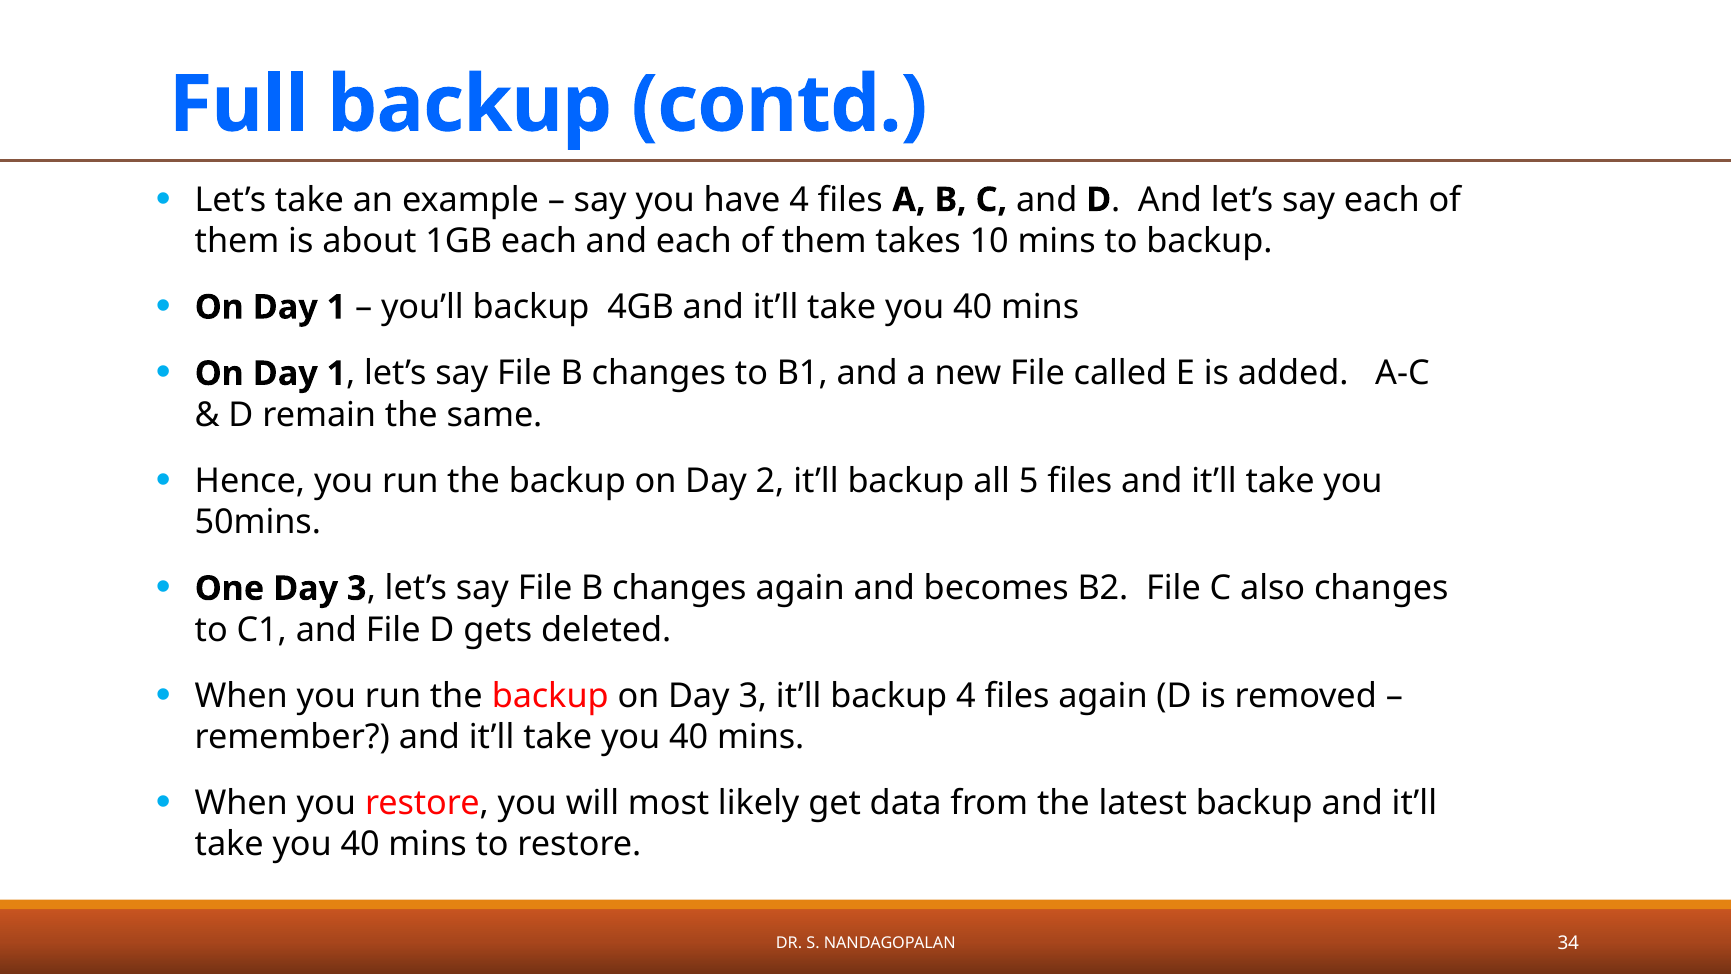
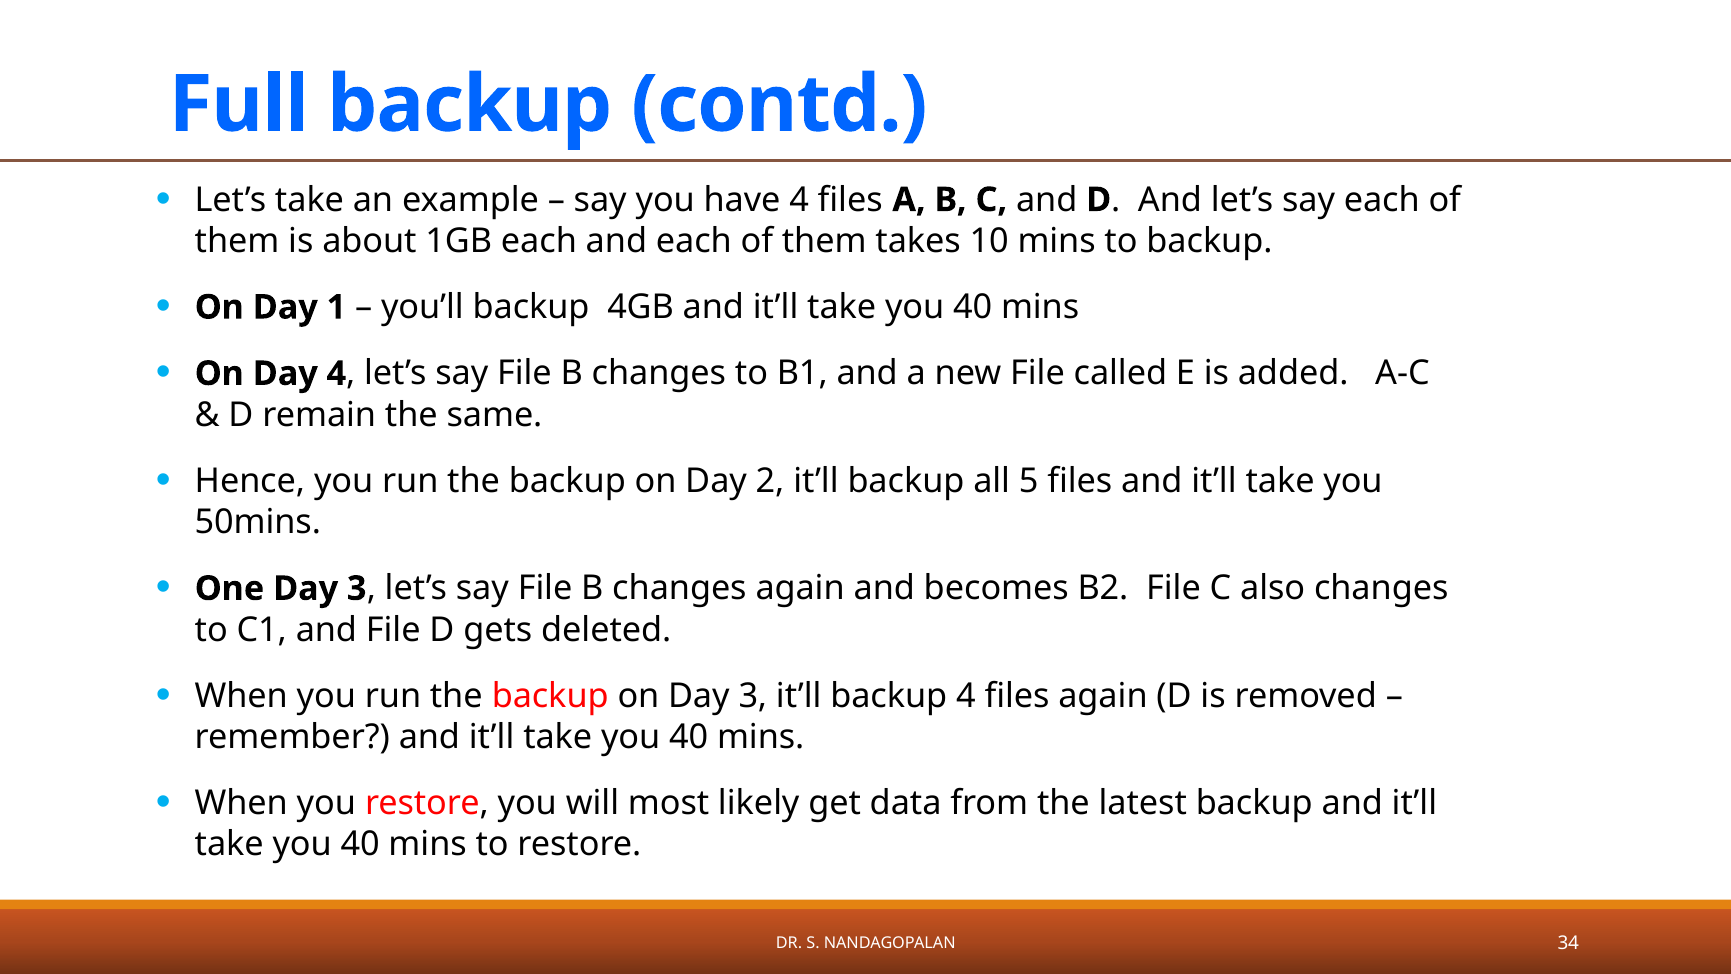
1 at (336, 374): 1 -> 4
